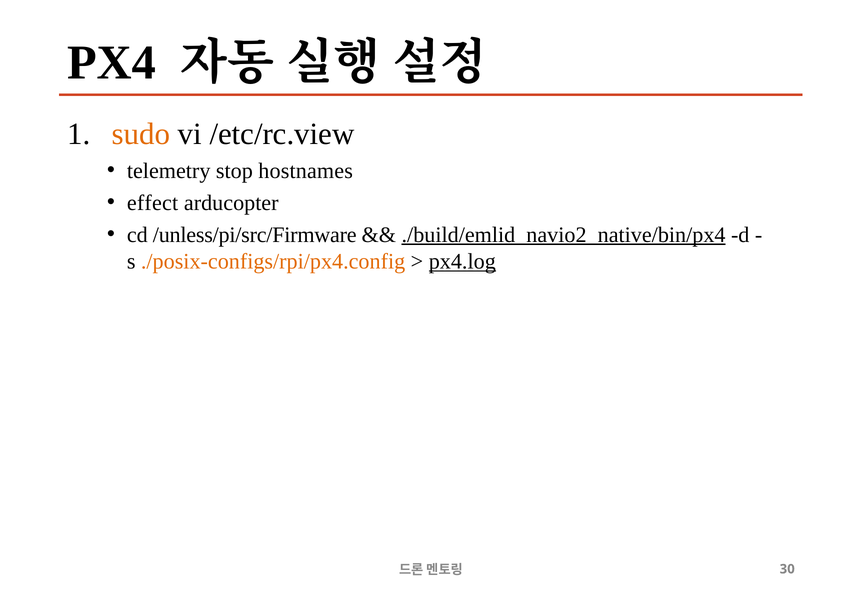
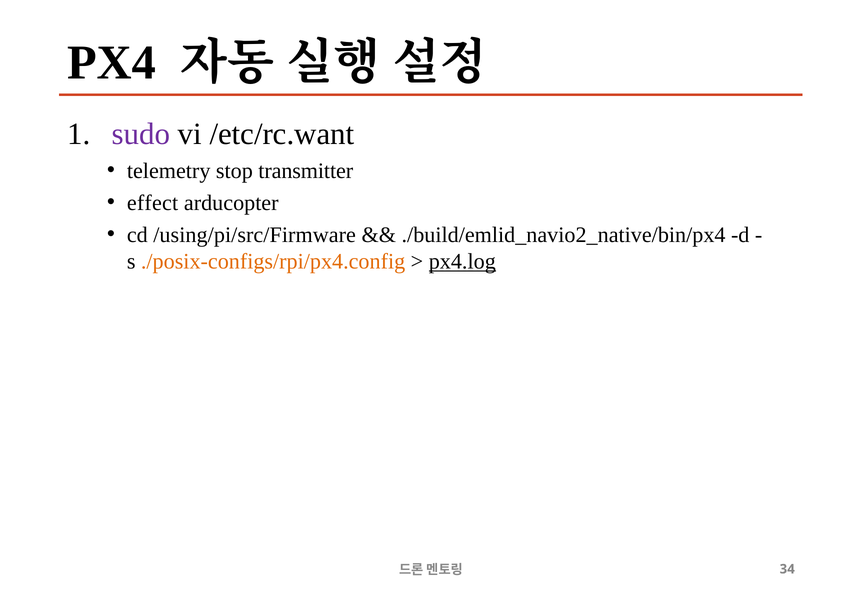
sudo colour: orange -> purple
/etc/rc.view: /etc/rc.view -> /etc/rc.want
hostnames: hostnames -> transmitter
/unless/pi/src/Firmware: /unless/pi/src/Firmware -> /using/pi/src/Firmware
./build/emlid_navio2_native/bin/px4 underline: present -> none
30: 30 -> 34
